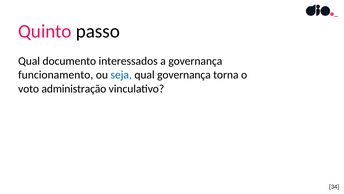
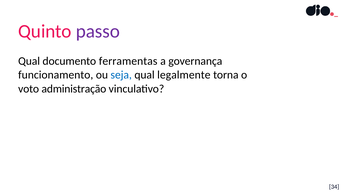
passo colour: black -> purple
interessados: interessados -> ferramentas
qual governança: governança -> legalmente
